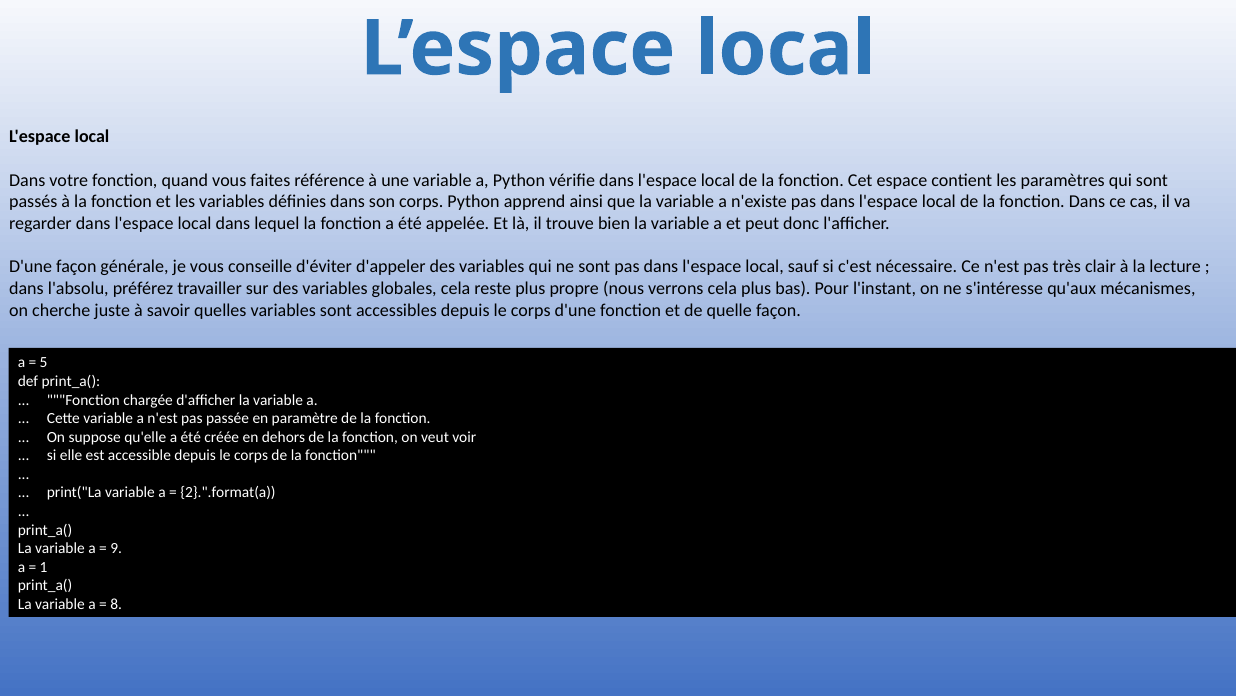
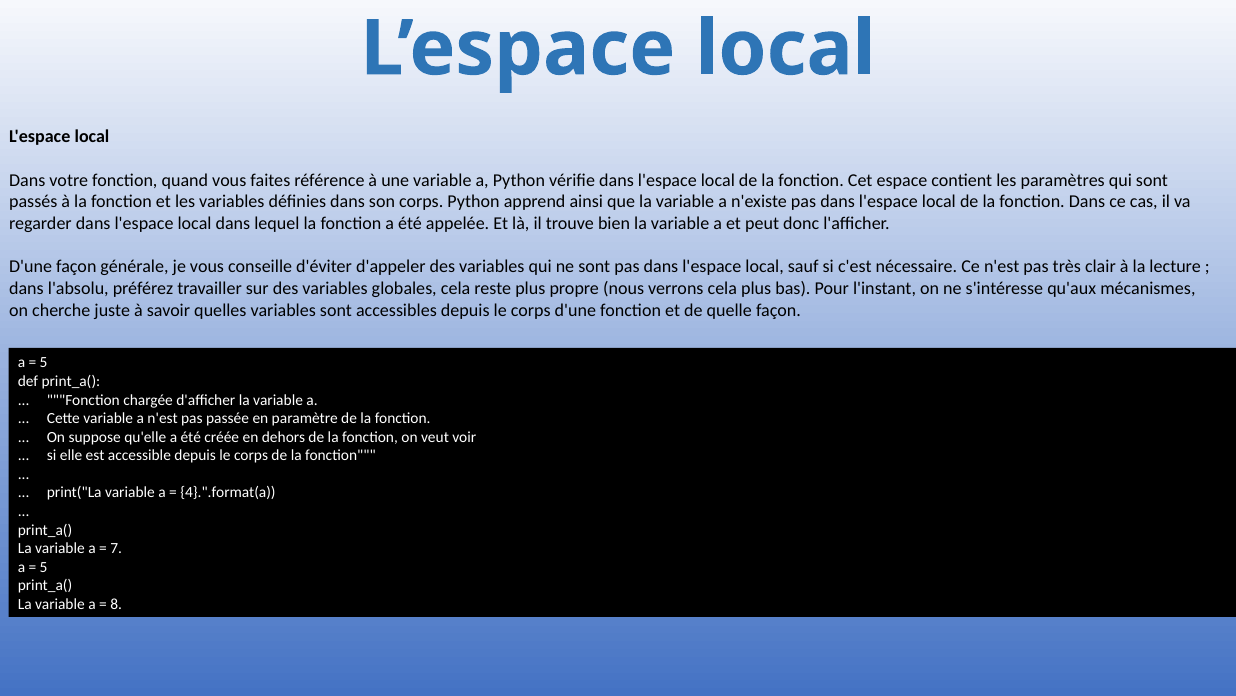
2}.".format(a: 2}.".format(a -> 4}.".format(a
9: 9 -> 7
1 at (44, 566): 1 -> 5
